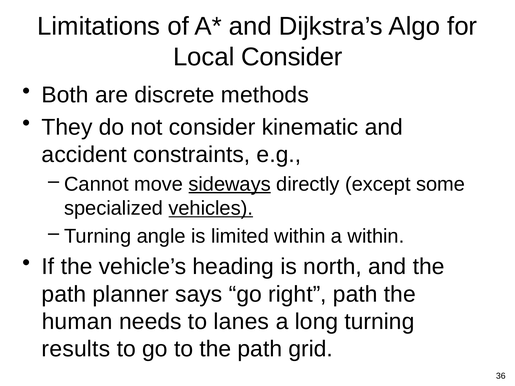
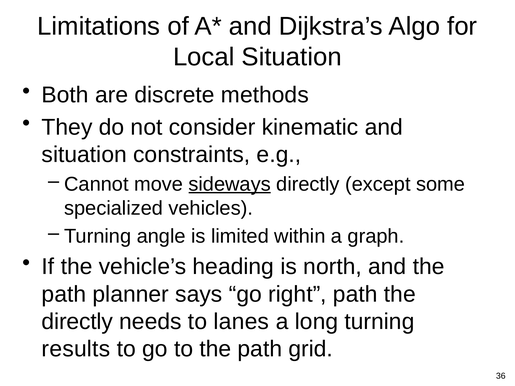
Local Consider: Consider -> Situation
accident at (84, 155): accident -> situation
vehicles underline: present -> none
a within: within -> graph
human at (77, 322): human -> directly
